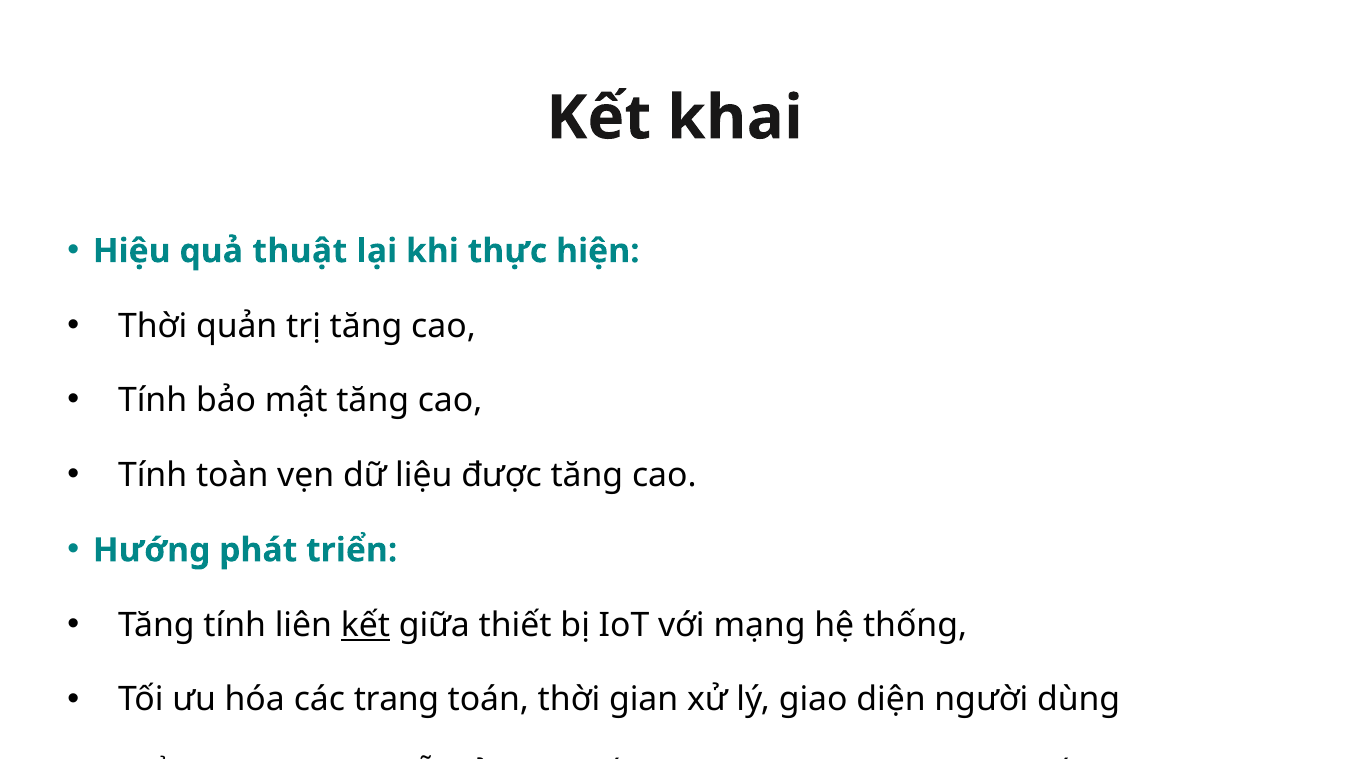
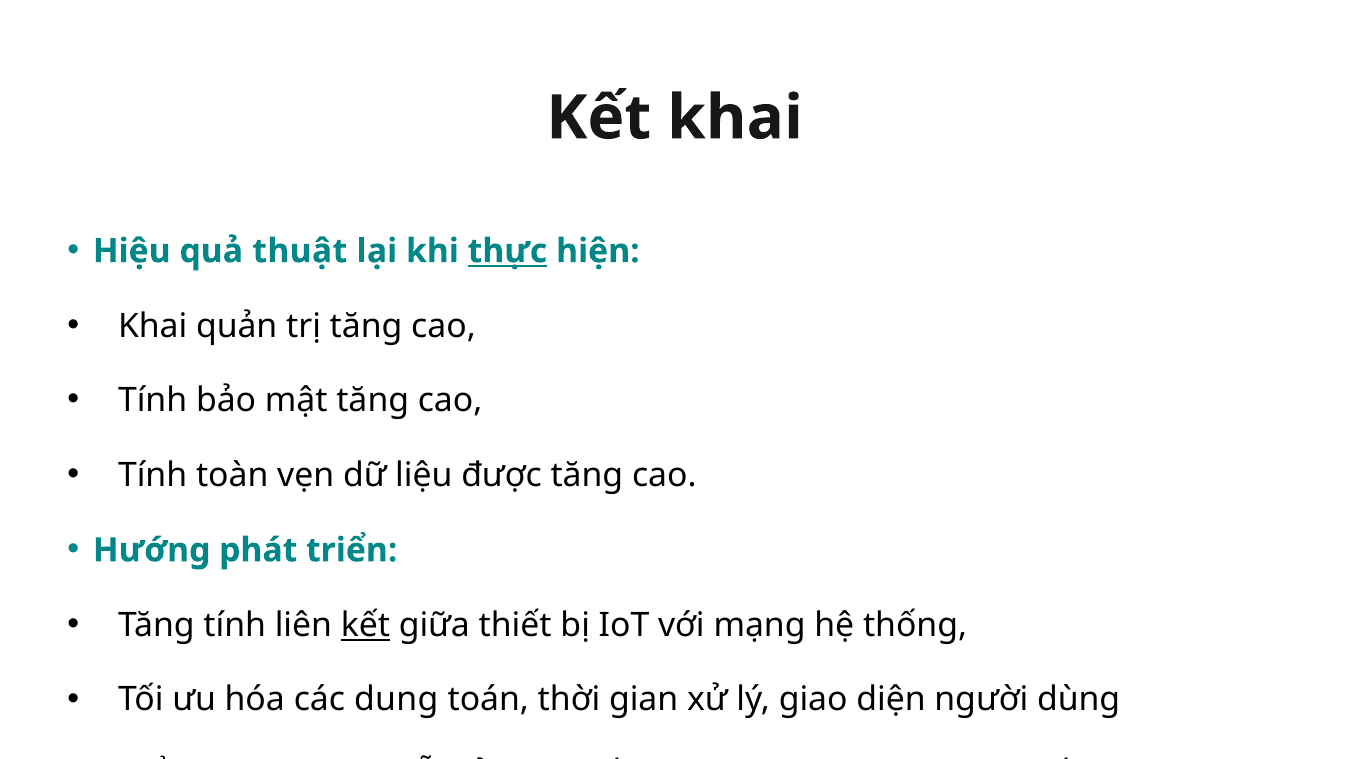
thực at (507, 251) underline: none -> present
Thời at (153, 326): Thời -> Khai
trang: trang -> dung
